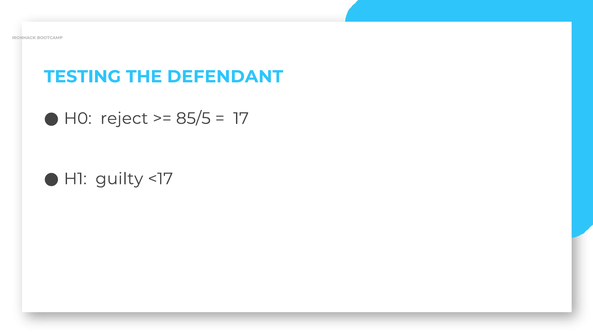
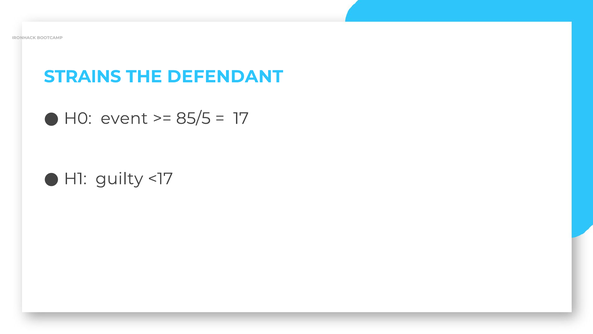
TESTING: TESTING -> STRAINS
reject: reject -> event
